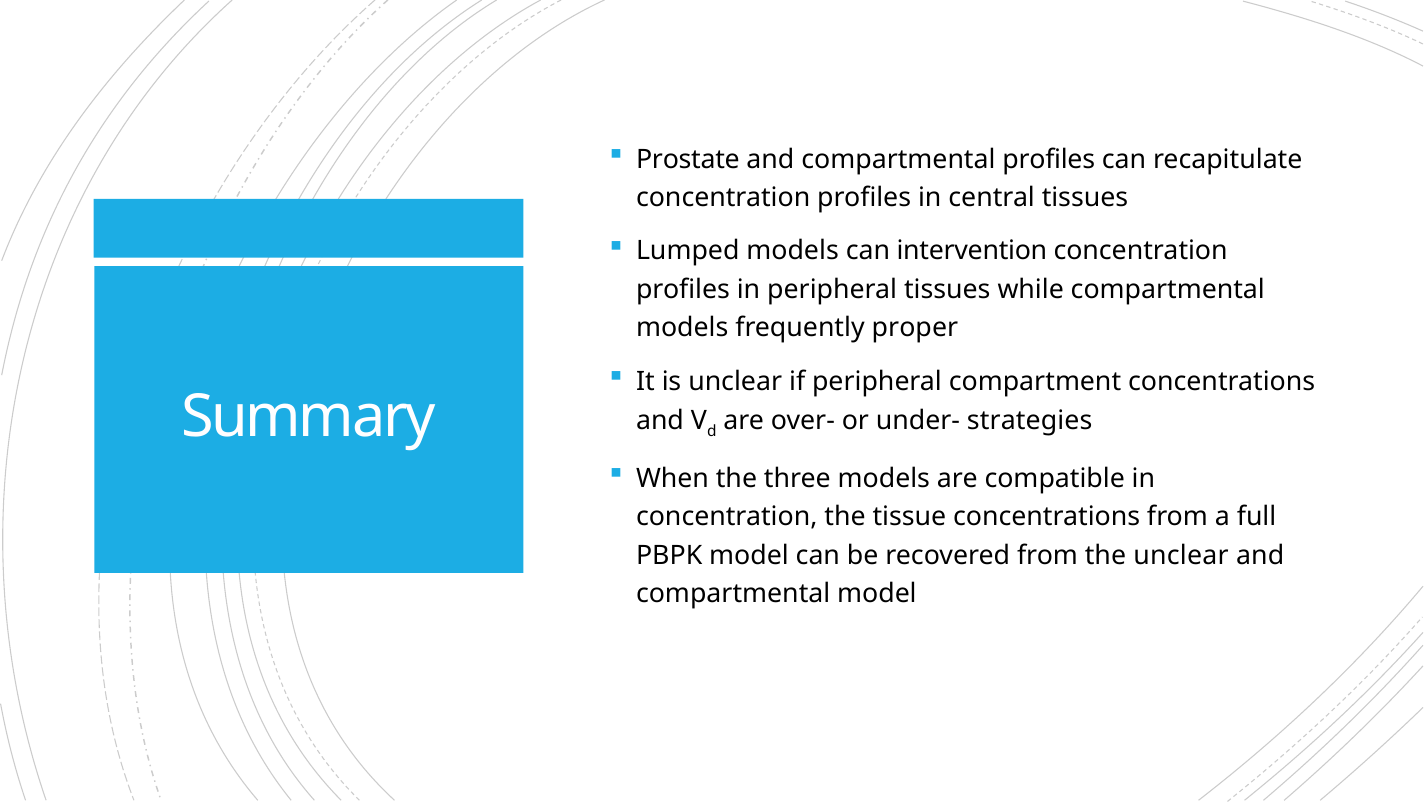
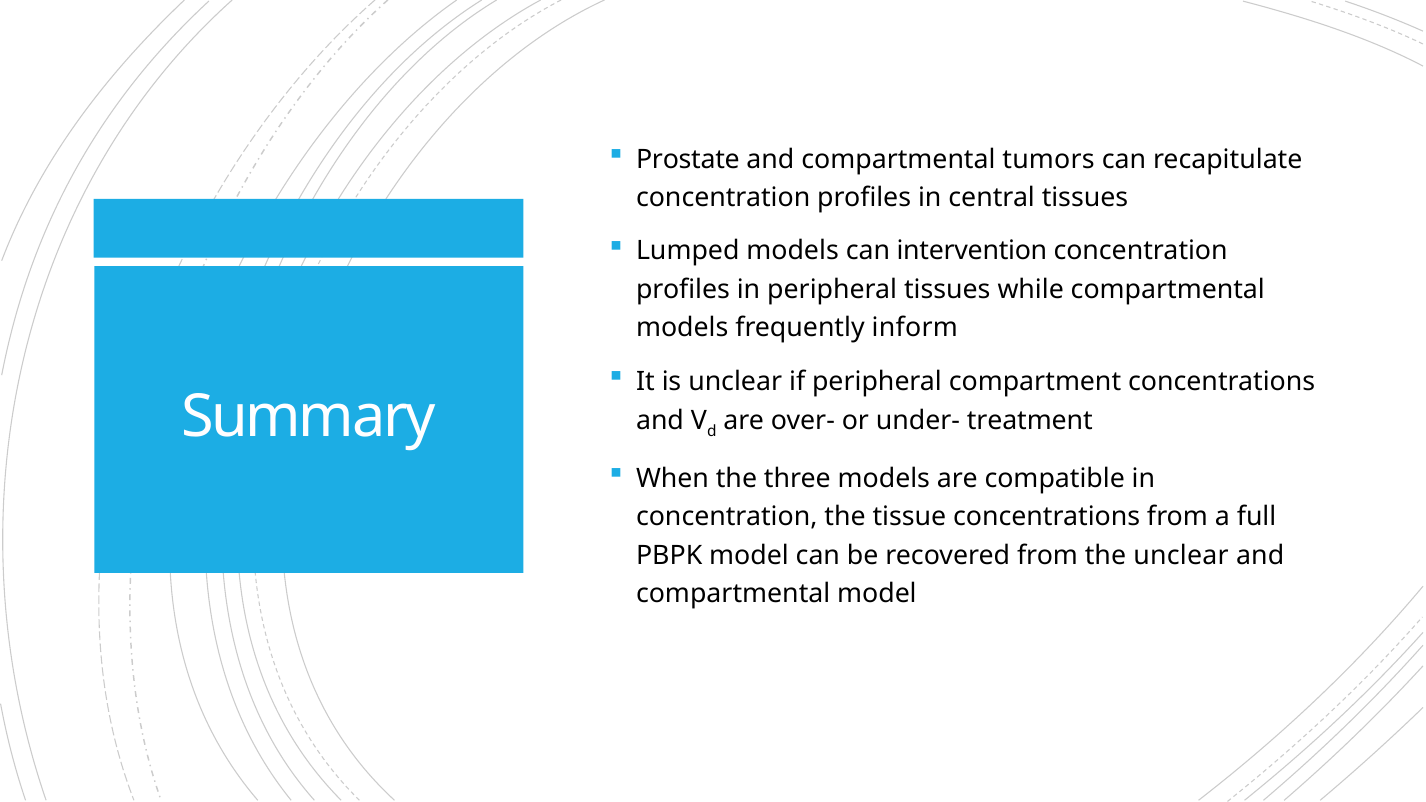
compartmental profiles: profiles -> tumors
proper: proper -> inform
strategies: strategies -> treatment
